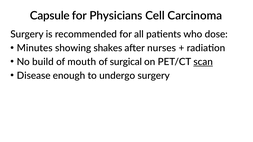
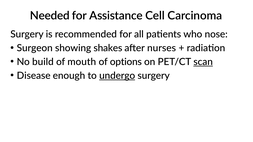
Capsule: Capsule -> Needed
Physicians: Physicians -> Assistance
dose: dose -> nose
Minutes: Minutes -> Surgeon
surgical: surgical -> options
undergo underline: none -> present
